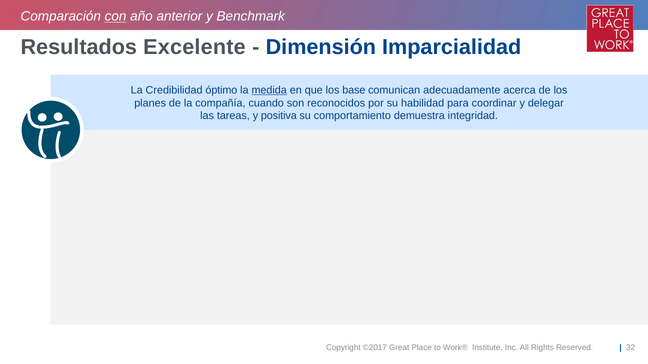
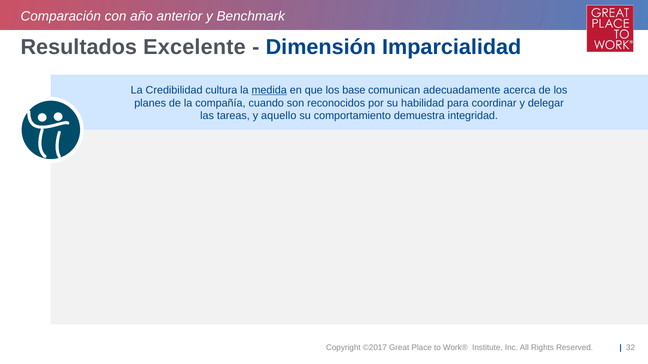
con underline: present -> none
óptimo: óptimo -> cultura
positiva: positiva -> aquello
